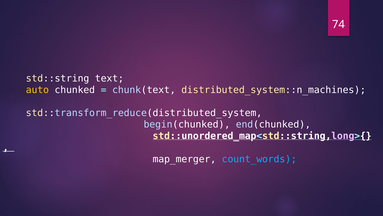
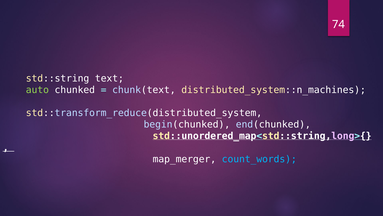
auto colour: yellow -> light green
